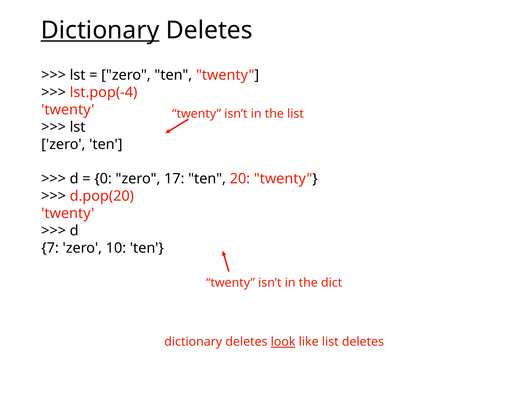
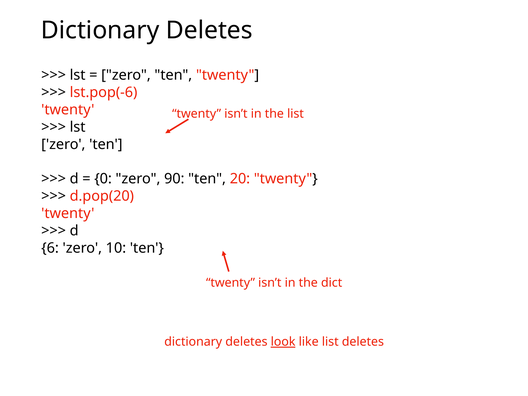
Dictionary at (100, 30) underline: present -> none
lst.pop(-4: lst.pop(-4 -> lst.pop(-6
17: 17 -> 90
7: 7 -> 6
